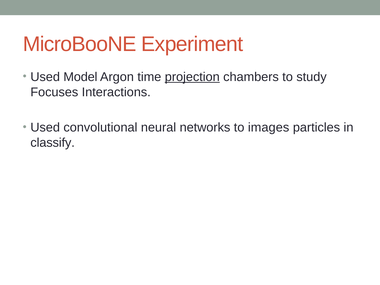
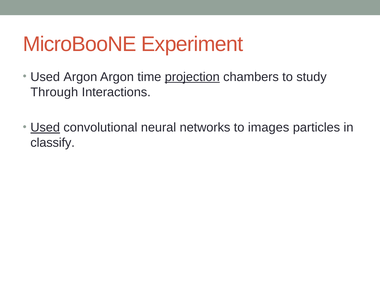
Used Model: Model -> Argon
Focuses: Focuses -> Through
Used at (45, 128) underline: none -> present
